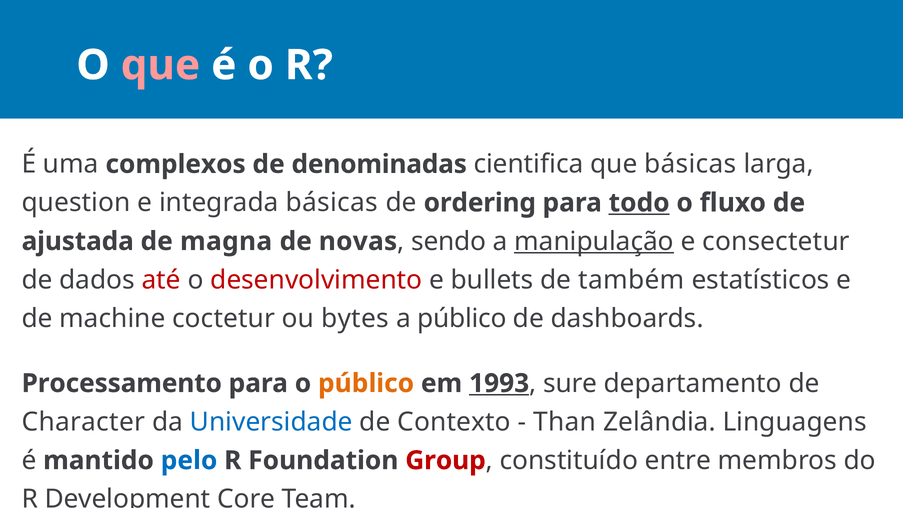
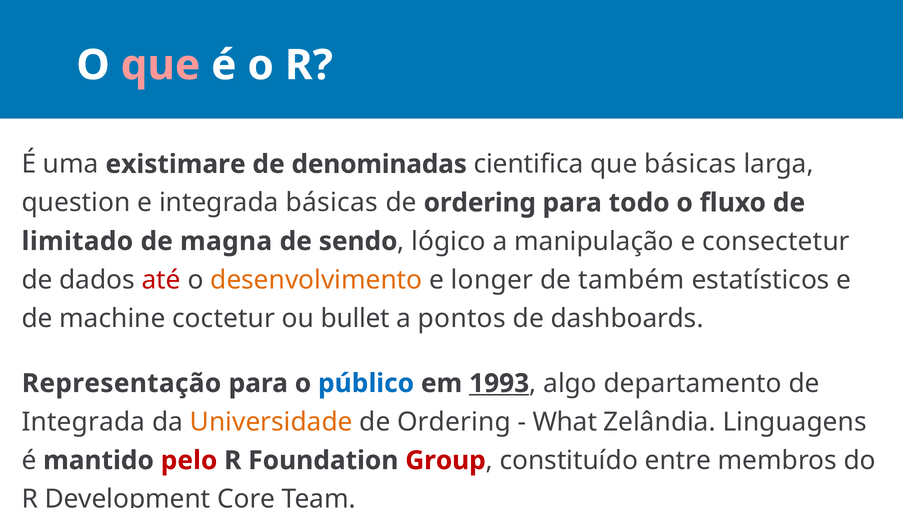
complexos: complexos -> existimare
todo underline: present -> none
ajustada: ajustada -> limitado
novas: novas -> sendo
sendo: sendo -> lógico
manipulação underline: present -> none
desenvolvimento colour: red -> orange
bullets: bullets -> longer
bytes: bytes -> bullet
a público: público -> pontos
Processamento: Processamento -> Representação
público at (366, 383) colour: orange -> blue
sure: sure -> algo
Character at (83, 422): Character -> Integrada
Universidade colour: blue -> orange
Contexto at (454, 422): Contexto -> Ordering
Than: Than -> What
pelo colour: blue -> red
